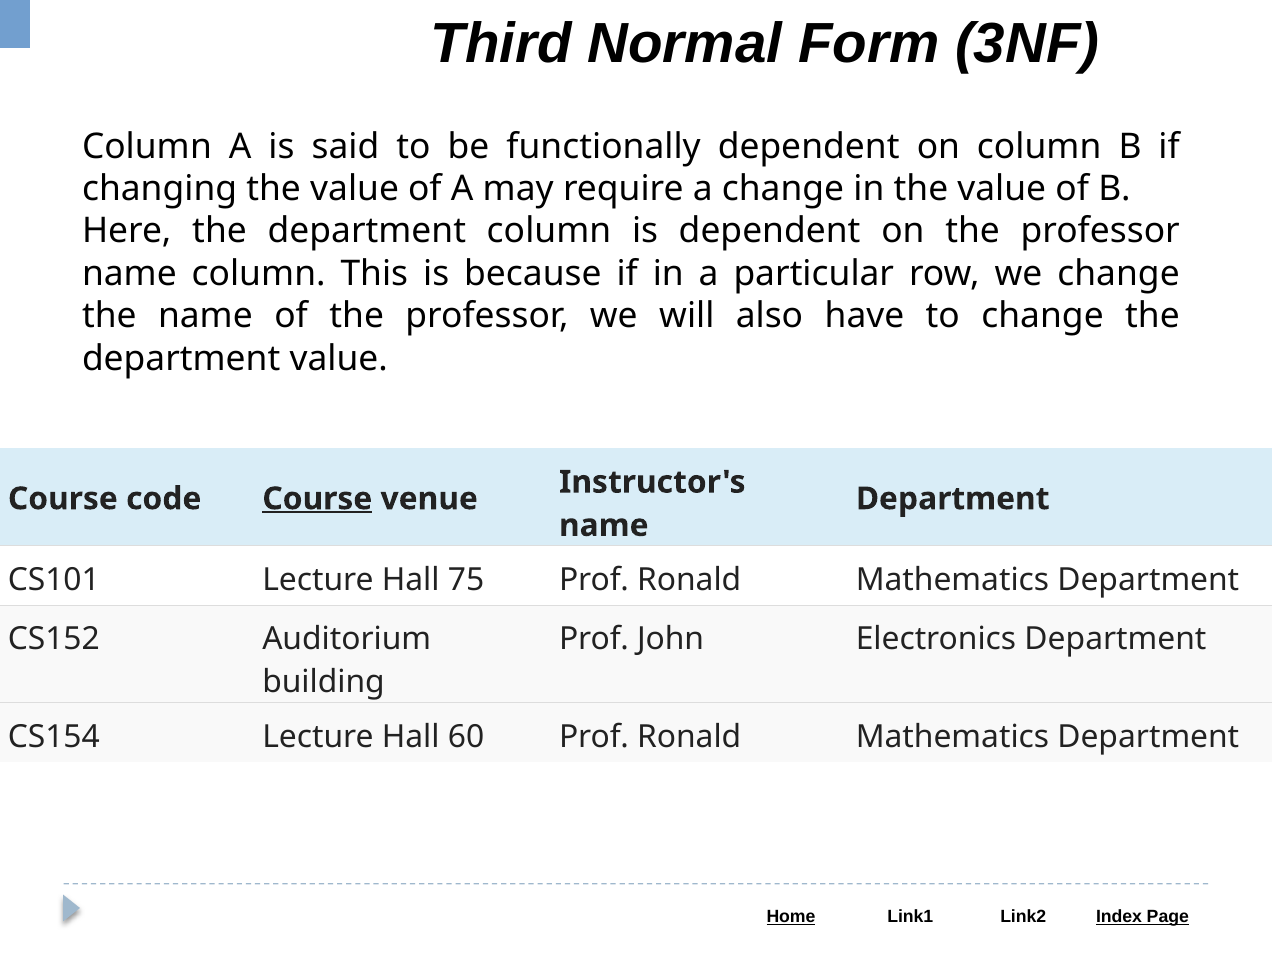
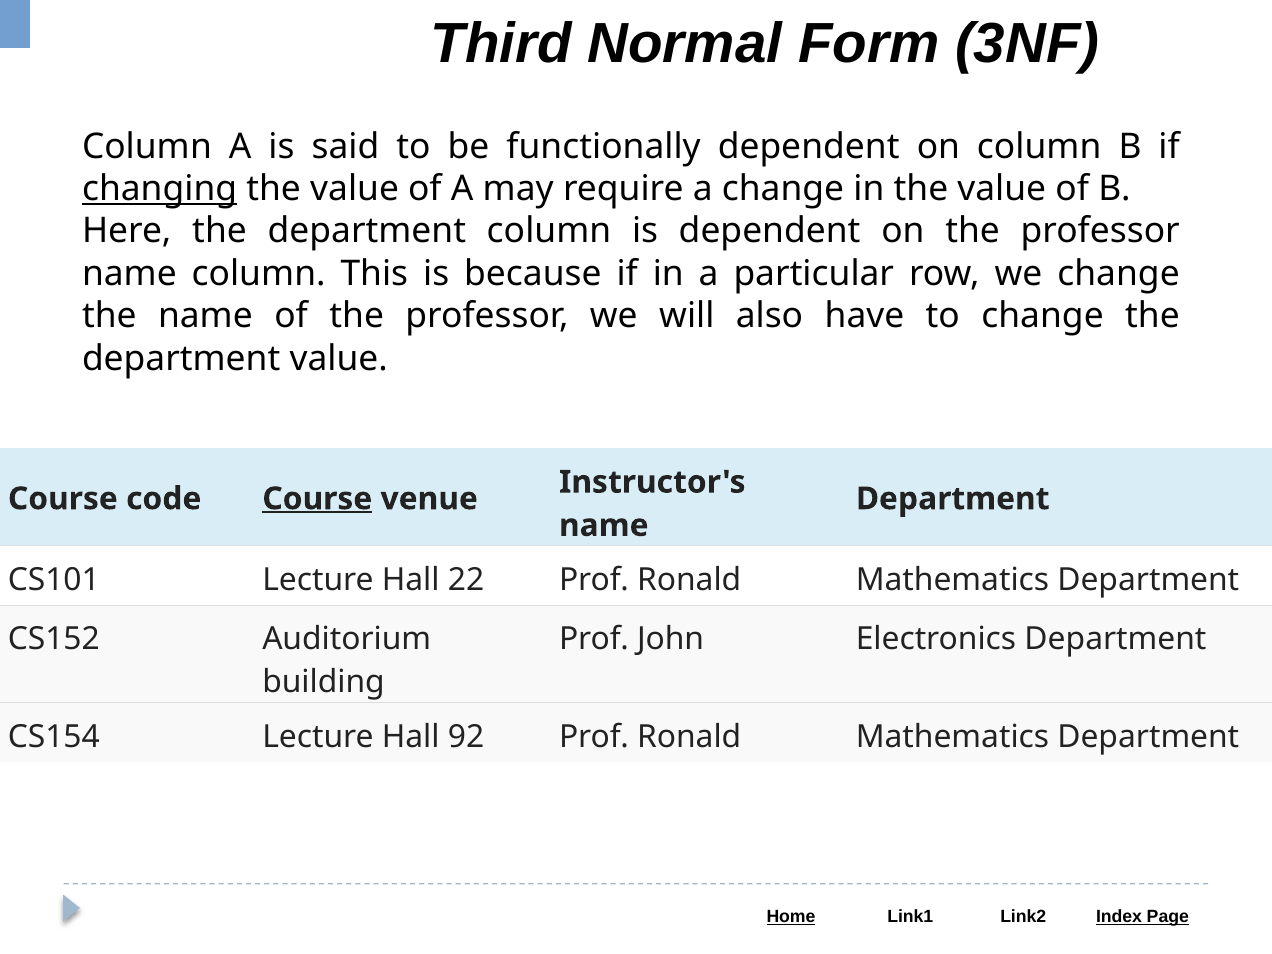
changing underline: none -> present
75: 75 -> 22
60: 60 -> 92
